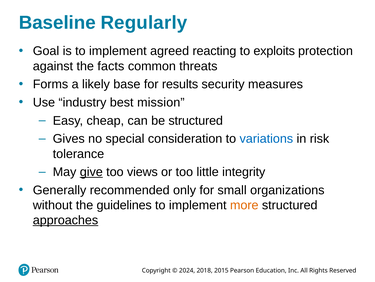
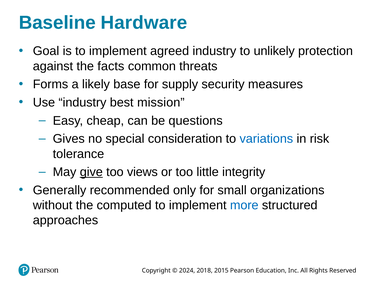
Regularly: Regularly -> Hardware
agreed reacting: reacting -> industry
exploits: exploits -> unlikely
results: results -> supply
be structured: structured -> questions
guidelines: guidelines -> computed
more colour: orange -> blue
approaches underline: present -> none
